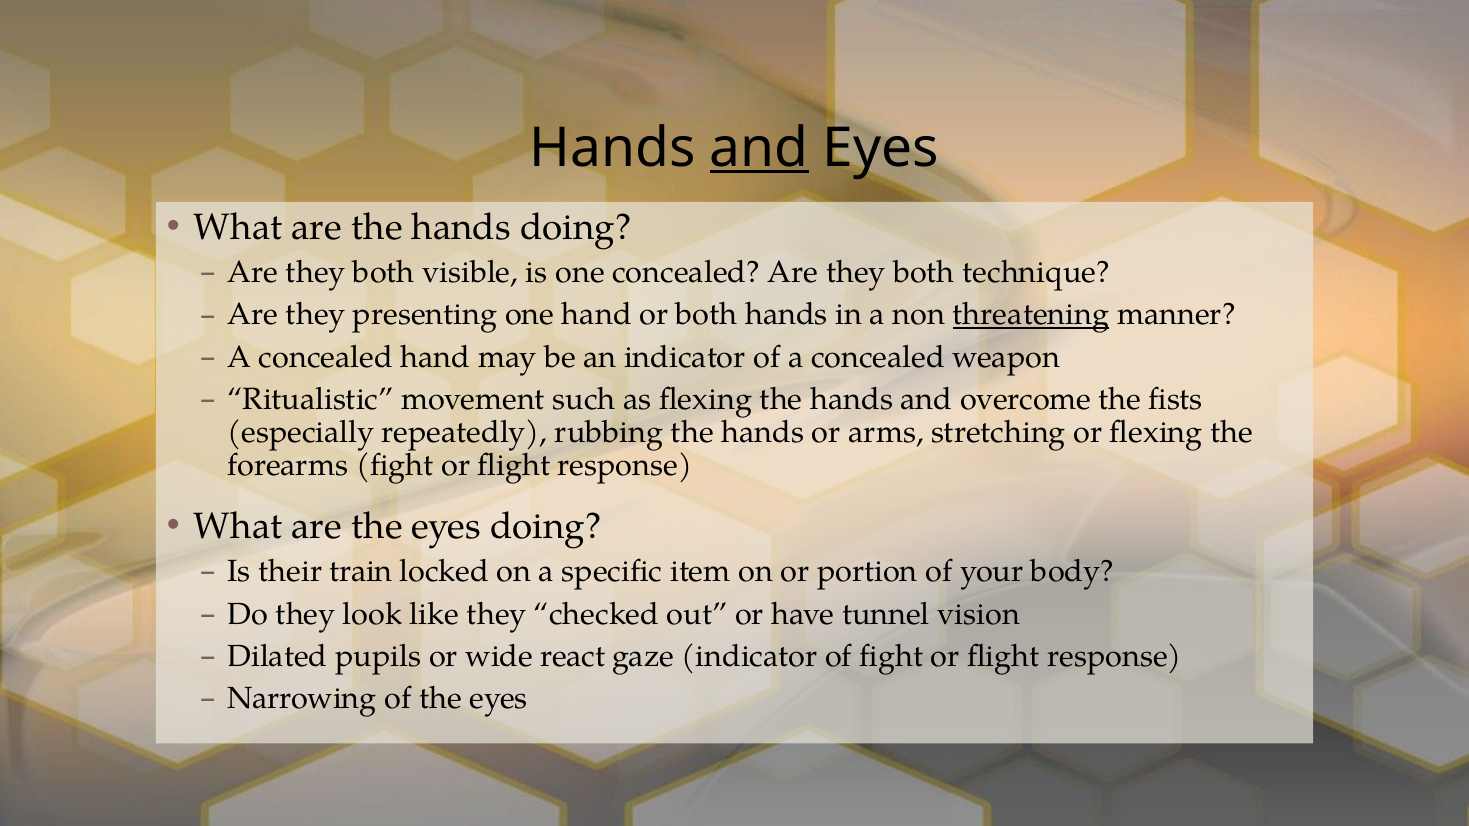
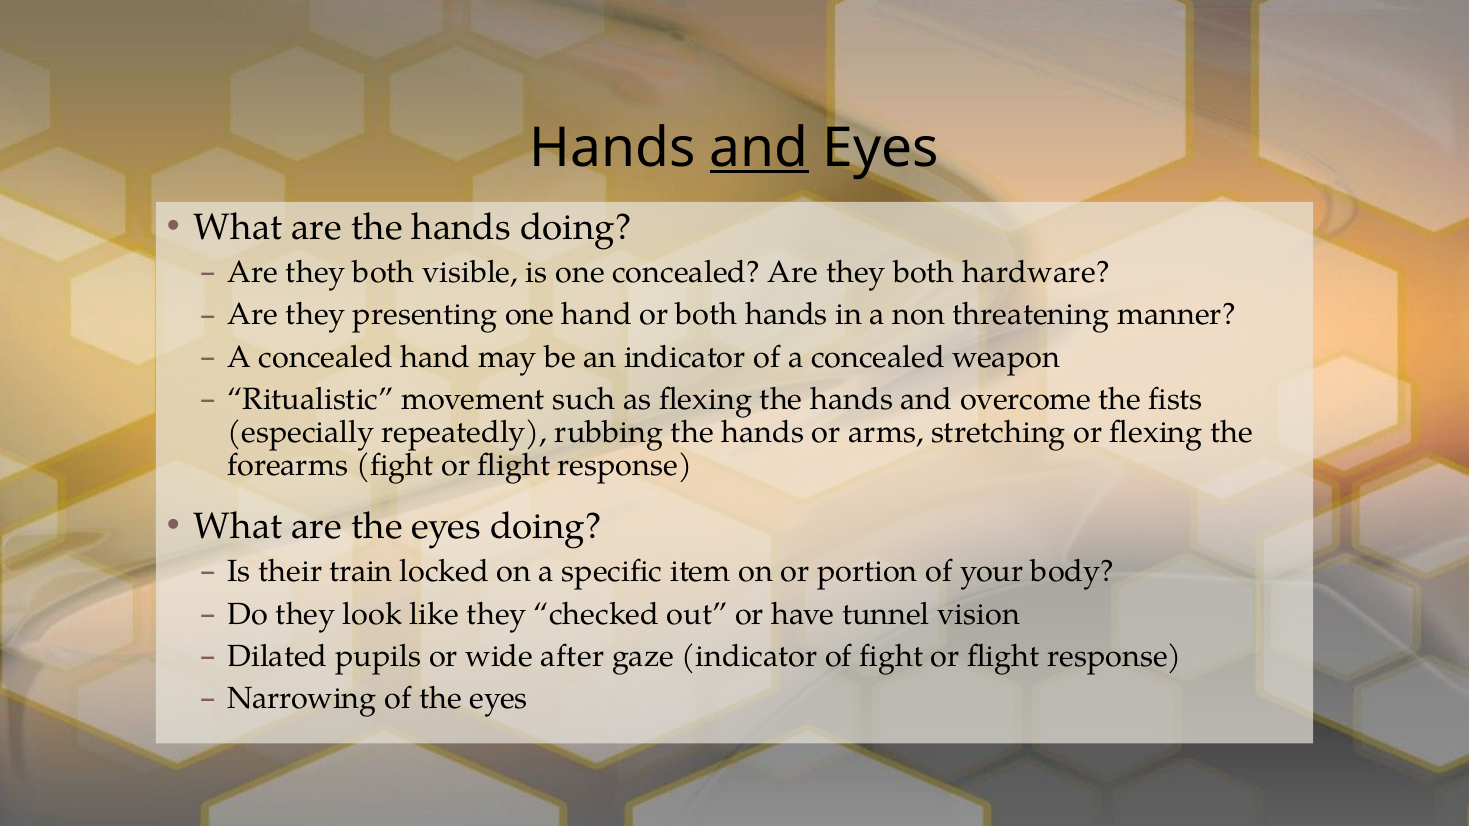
technique: technique -> hardware
threatening underline: present -> none
react: react -> after
